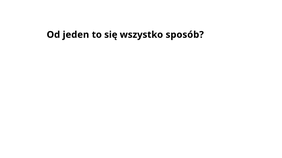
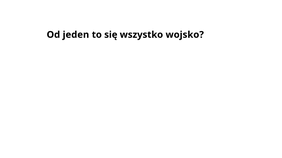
sposób: sposób -> wojsko
